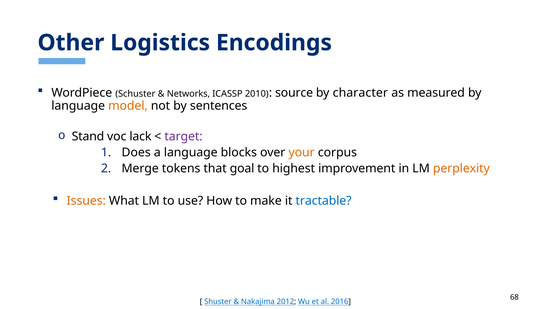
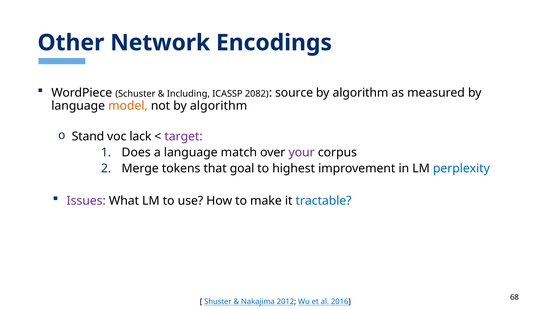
Logistics: Logistics -> Network
Networks: Networks -> Including
2010: 2010 -> 2082
character at (360, 93): character -> algorithm
not by sentences: sentences -> algorithm
blocks: blocks -> match
your colour: orange -> purple
perplexity colour: orange -> blue
Issues colour: orange -> purple
